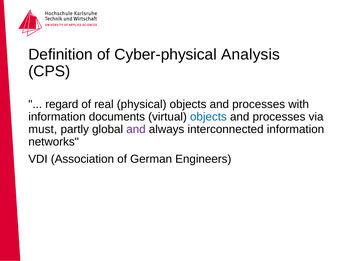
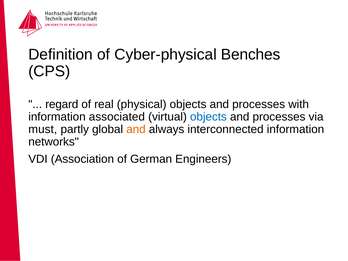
Analysis: Analysis -> Benches
documents: documents -> associated
and at (136, 129) colour: purple -> orange
